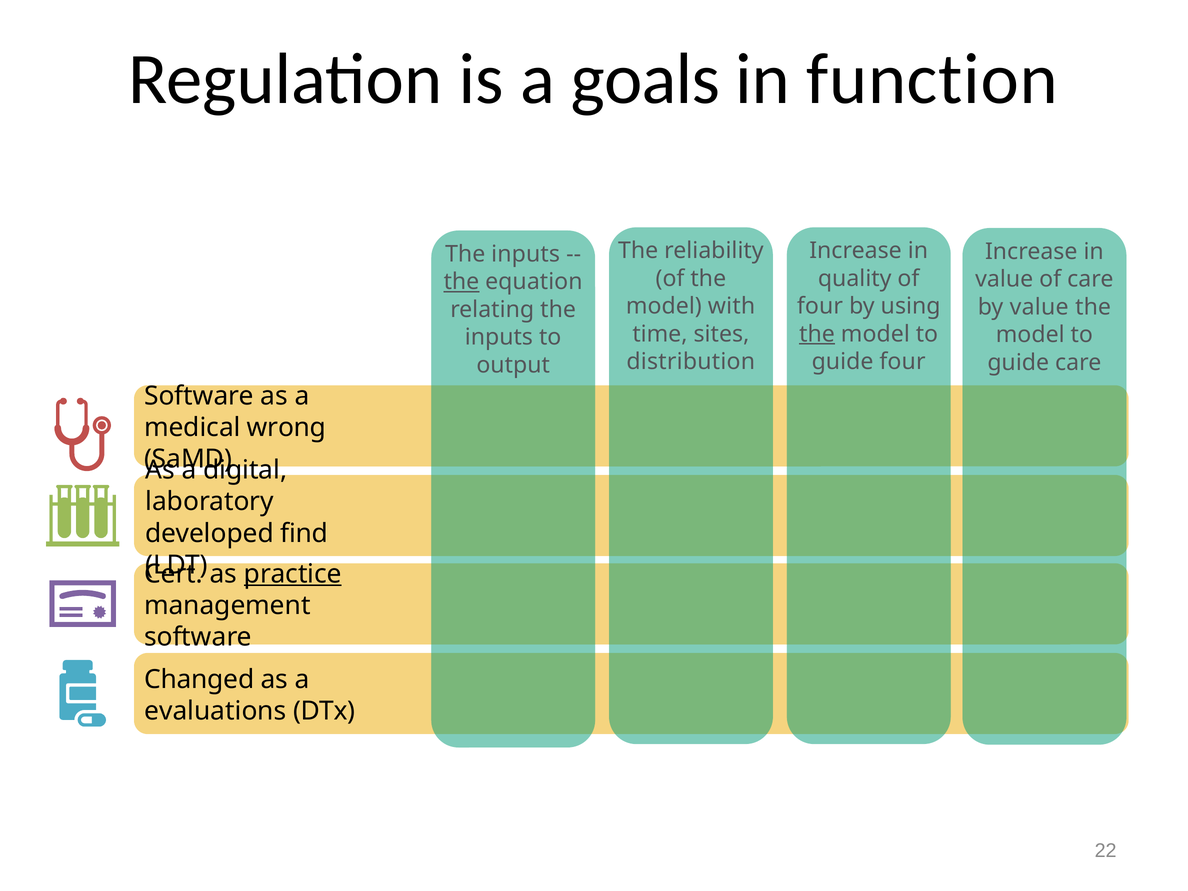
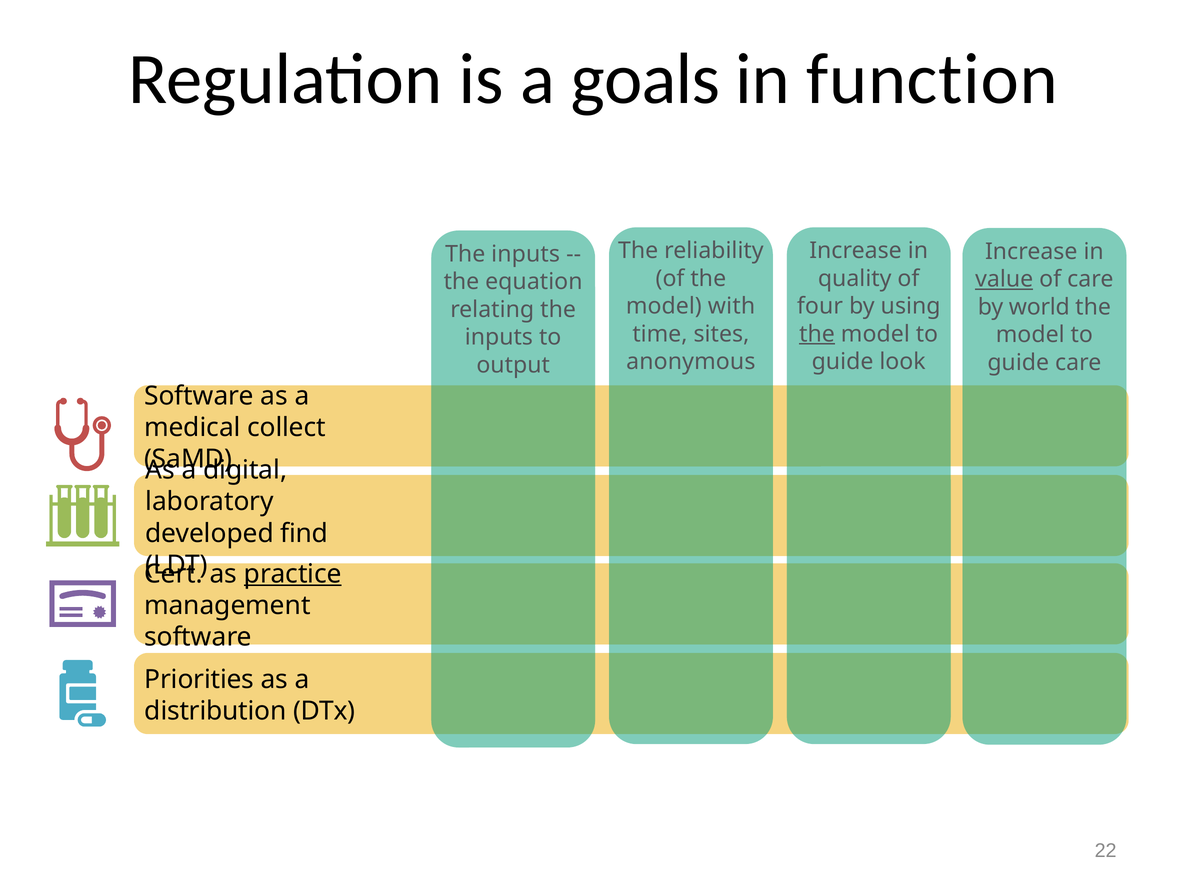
value at (1004, 279) underline: none -> present
the at (461, 282) underline: present -> none
by value: value -> world
distribution: distribution -> anonymous
guide four: four -> look
wrong: wrong -> collect
Changed: Changed -> Priorities
evaluations: evaluations -> distribution
